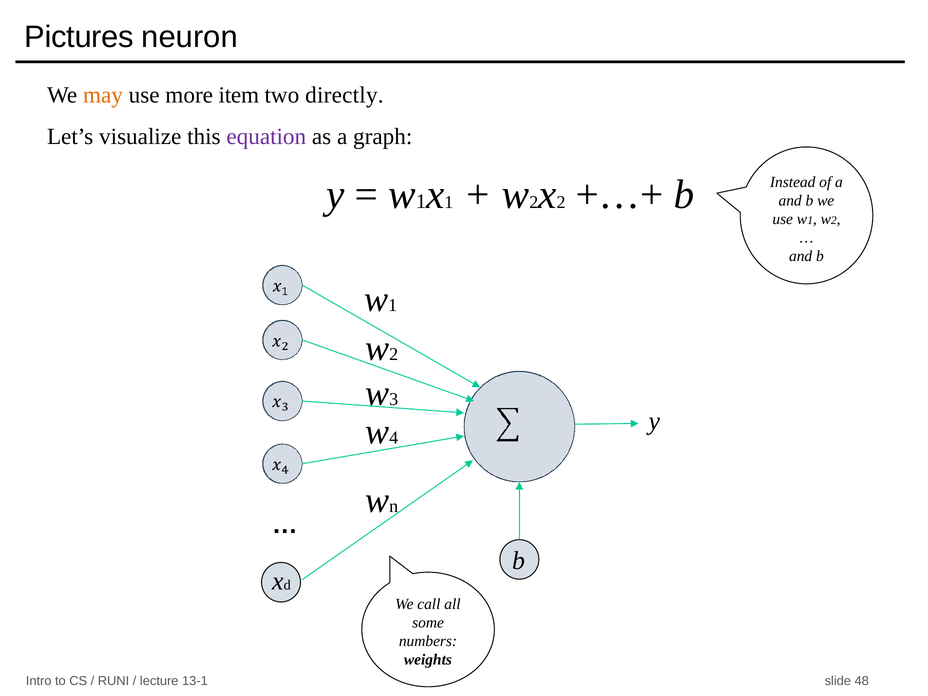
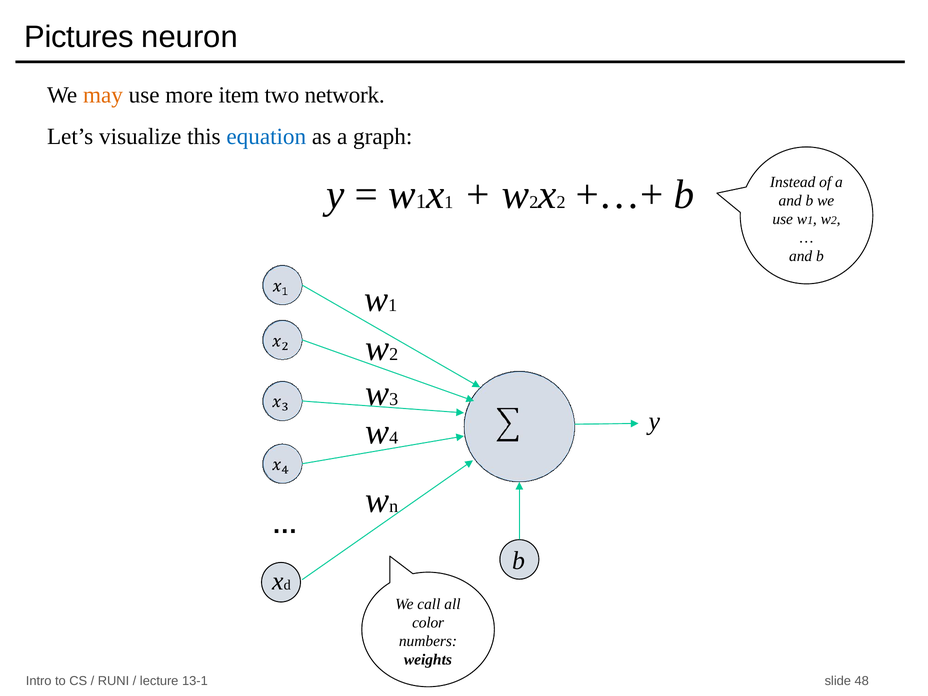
directly: directly -> network
equation colour: purple -> blue
some: some -> color
